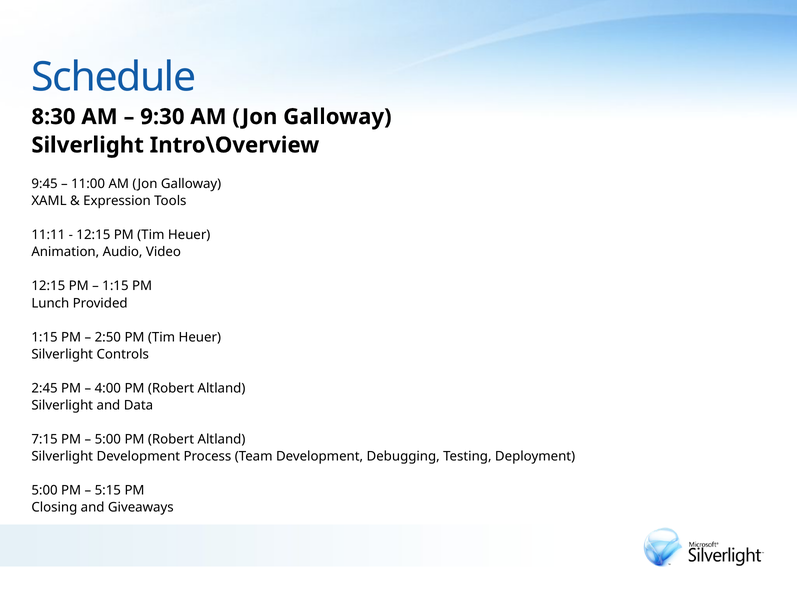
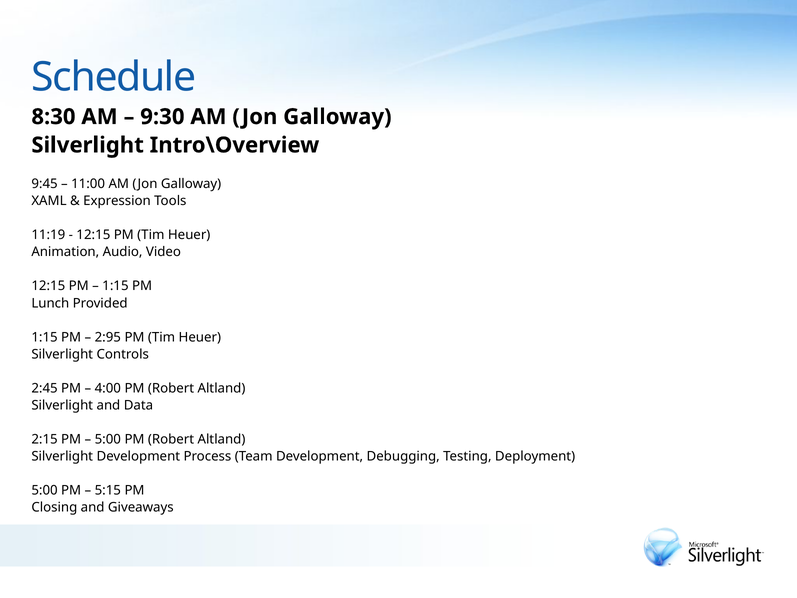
11:11: 11:11 -> 11:19
2:50: 2:50 -> 2:95
7:15: 7:15 -> 2:15
